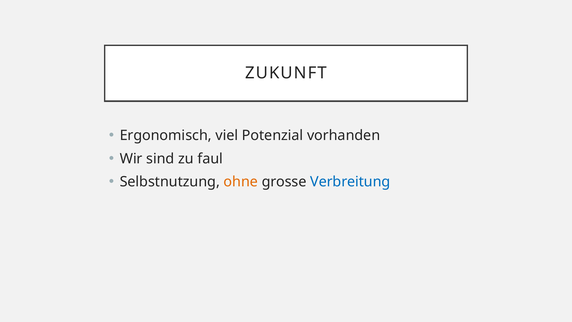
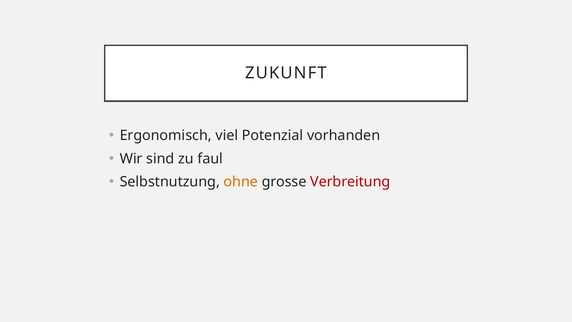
Verbreitung colour: blue -> red
